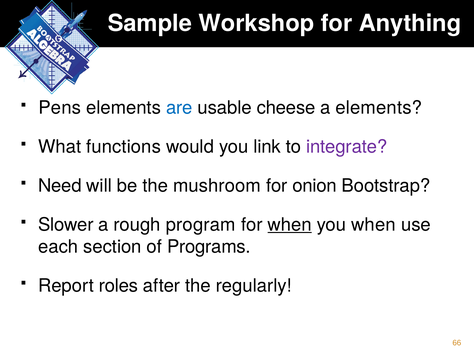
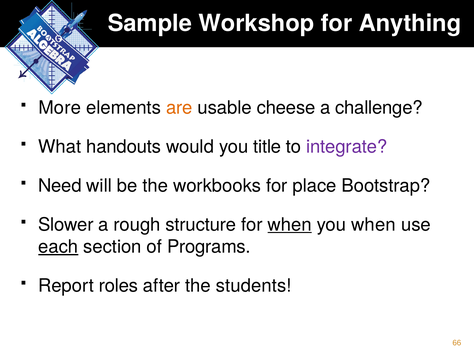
Pens: Pens -> More
are colour: blue -> orange
a elements: elements -> challenge
functions: functions -> handouts
link: link -> title
mushroom: mushroom -> workbooks
onion: onion -> place
program: program -> structure
each underline: none -> present
regularly: regularly -> students
